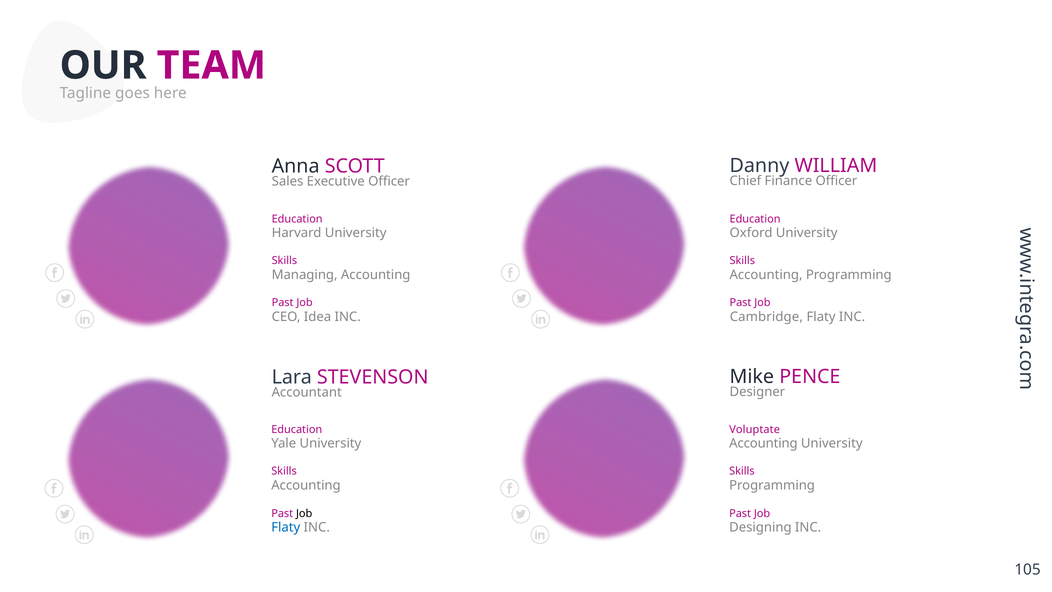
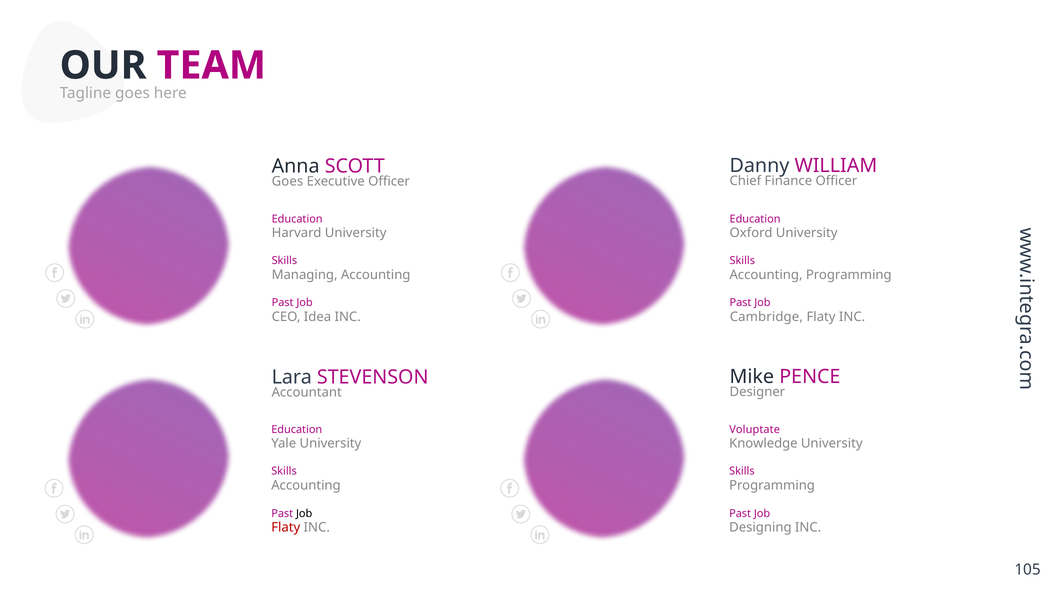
Sales at (288, 181): Sales -> Goes
Accounting at (763, 443): Accounting -> Knowledge
Flaty at (286, 527) colour: blue -> red
